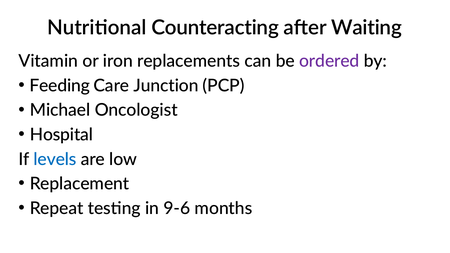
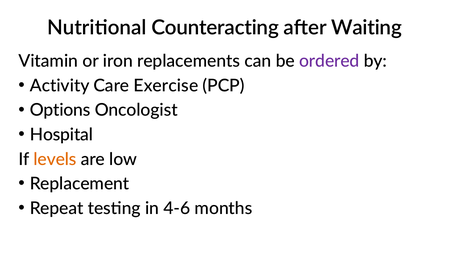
Feeding: Feeding -> Activity
Junction: Junction -> Exercise
Michael: Michael -> Options
levels colour: blue -> orange
9-6: 9-6 -> 4-6
